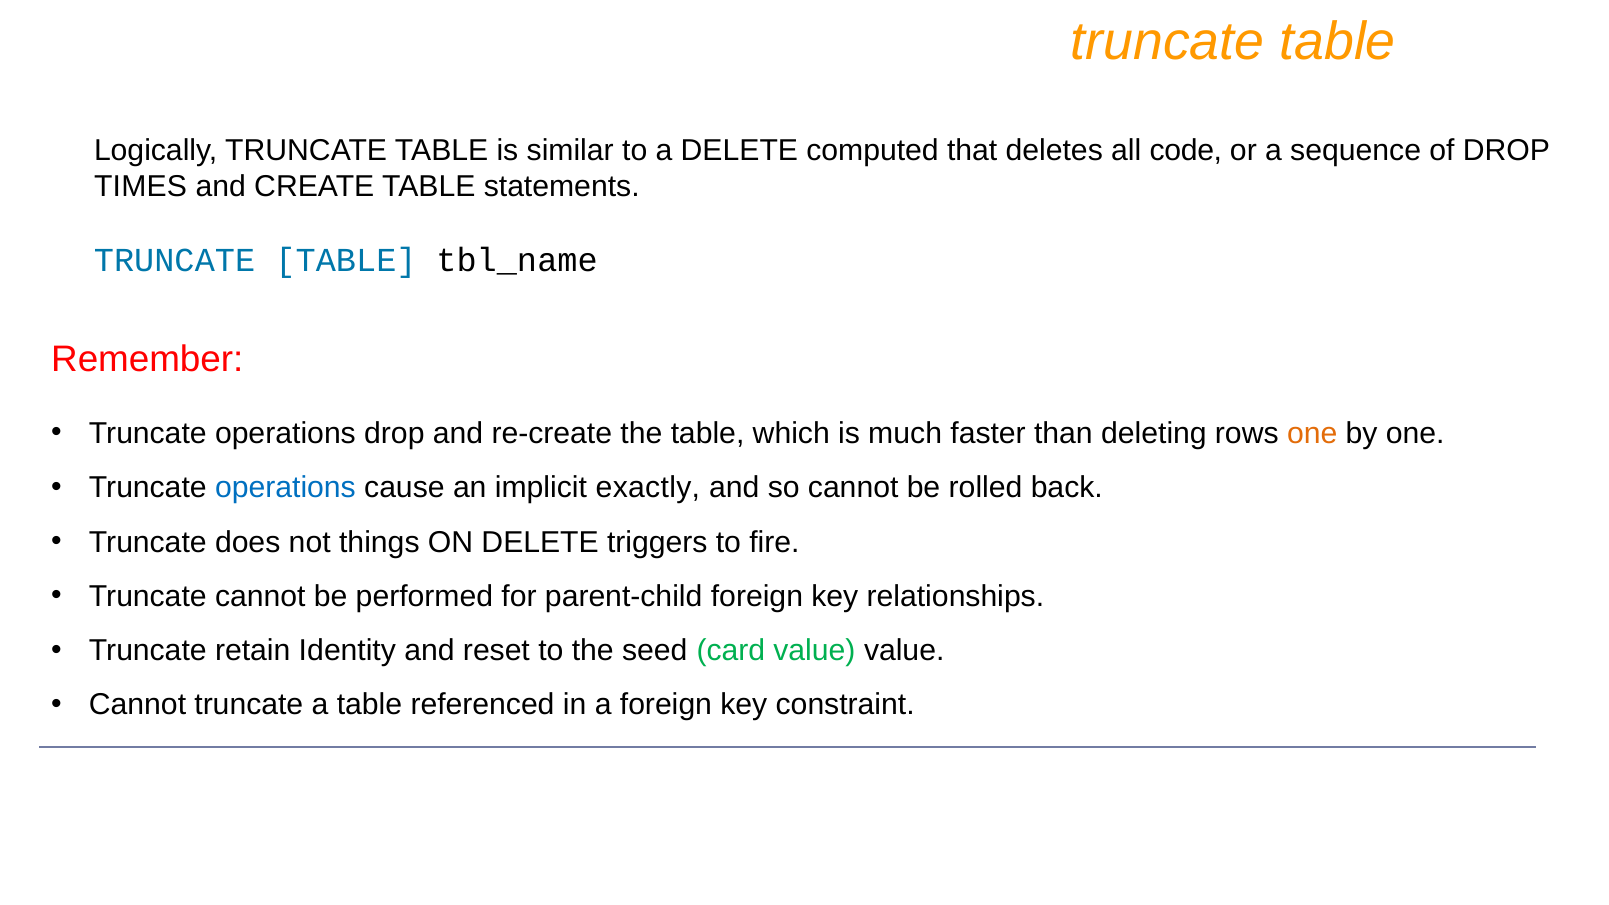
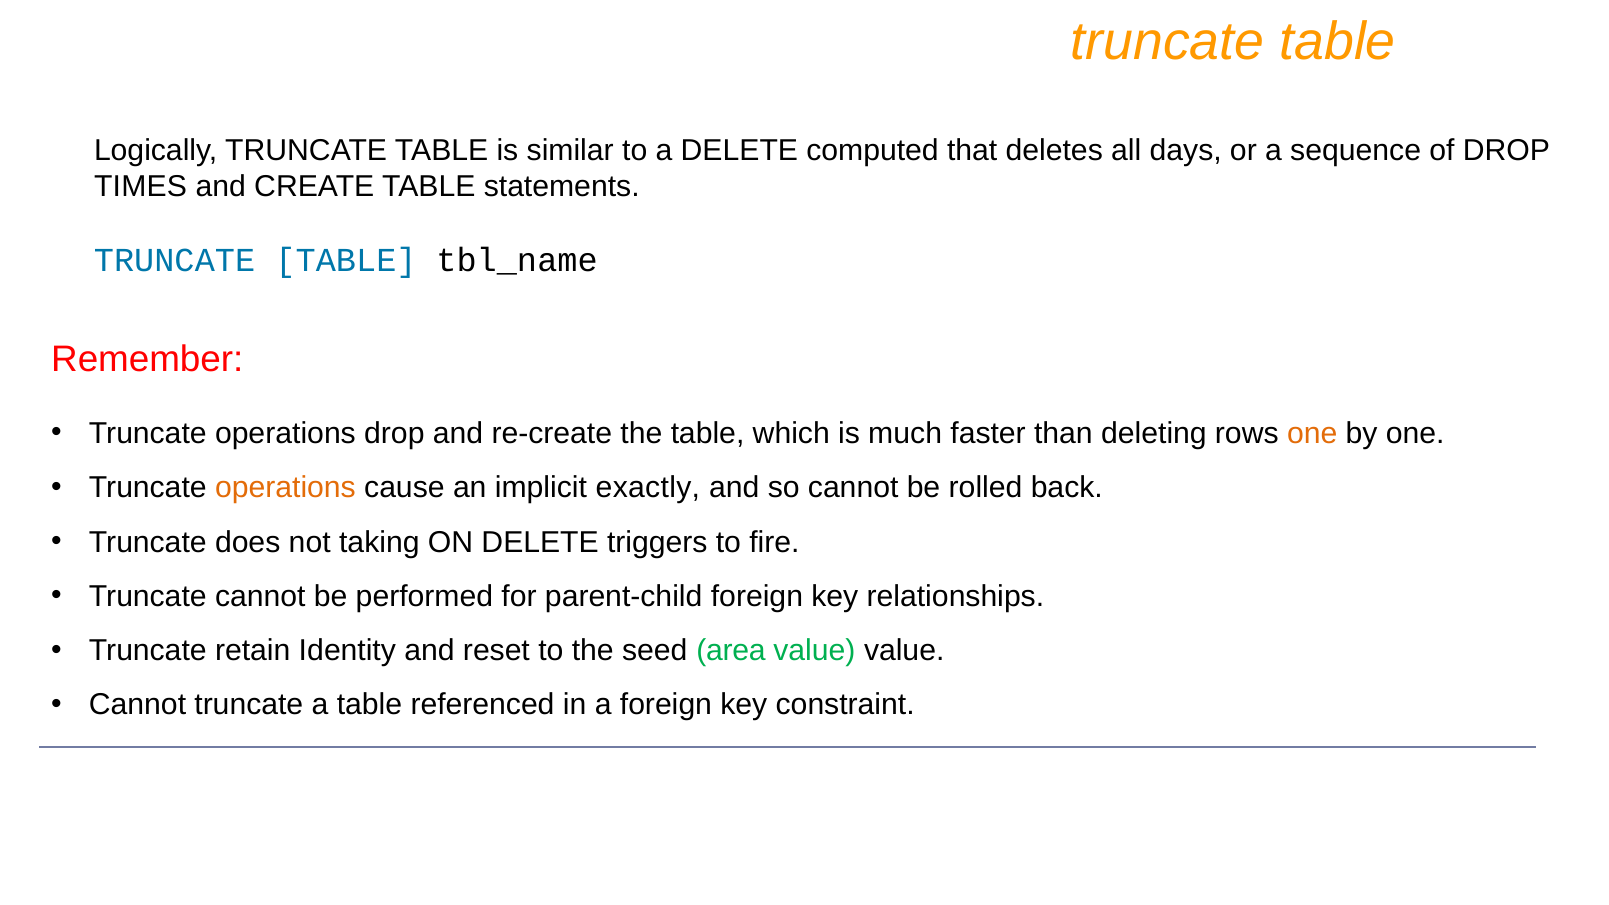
code: code -> days
operations at (285, 488) colour: blue -> orange
things: things -> taking
card: card -> area
